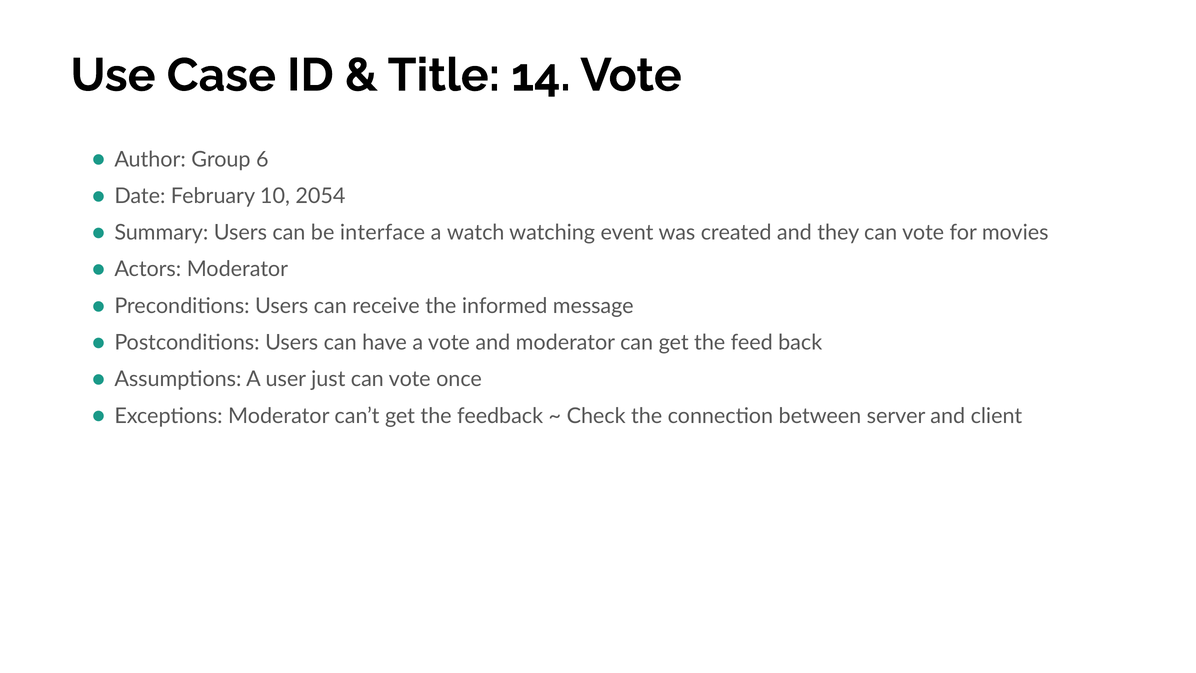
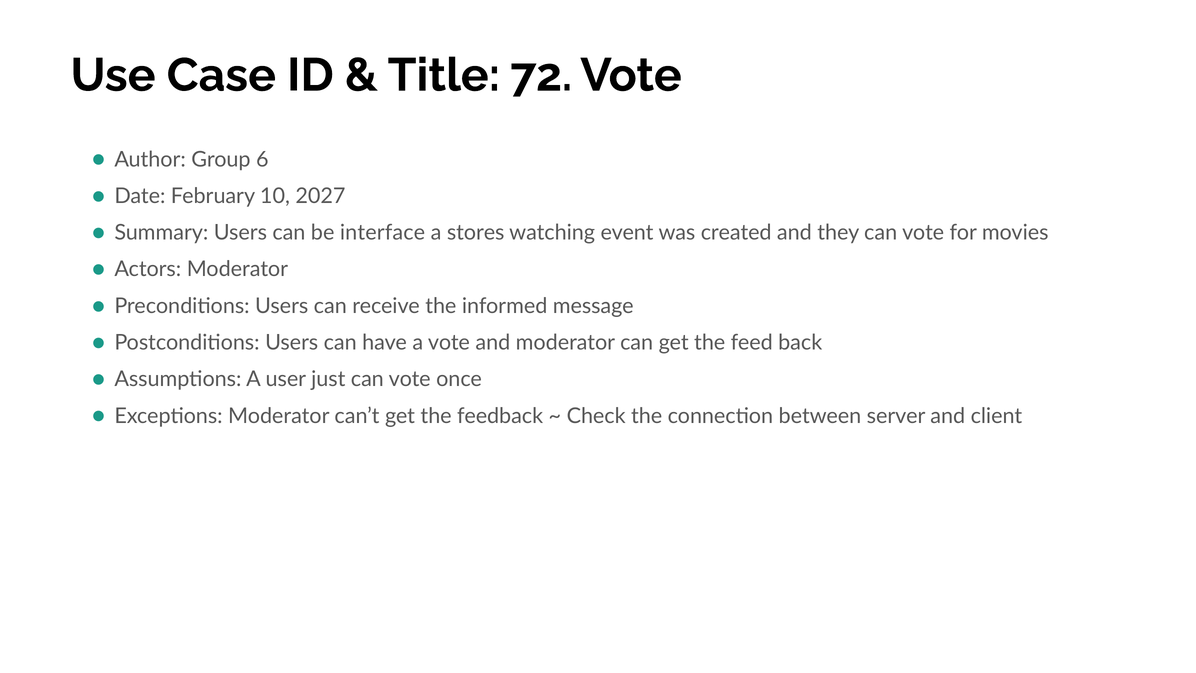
14: 14 -> 72
2054: 2054 -> 2027
watch: watch -> stores
